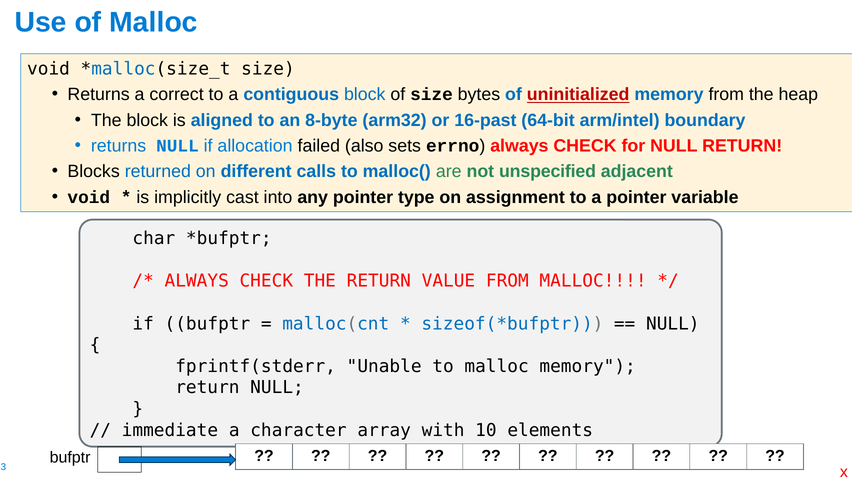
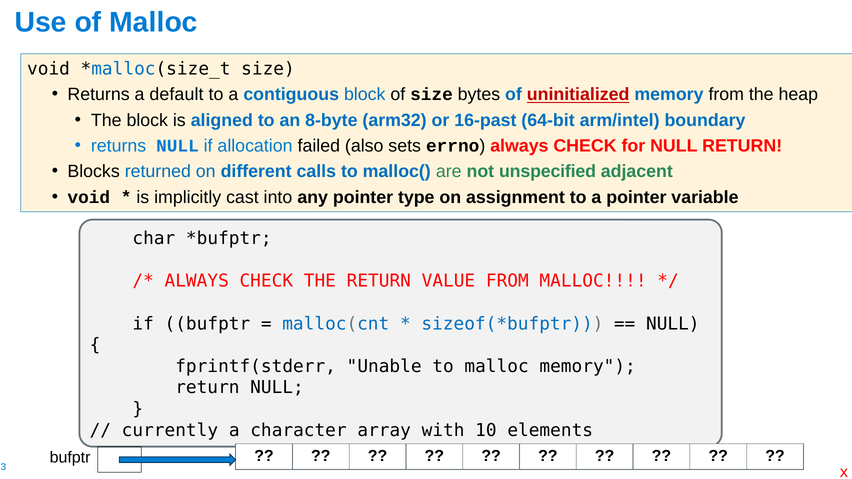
correct: correct -> default
immediate: immediate -> currently
